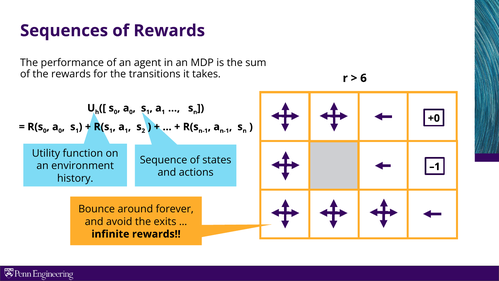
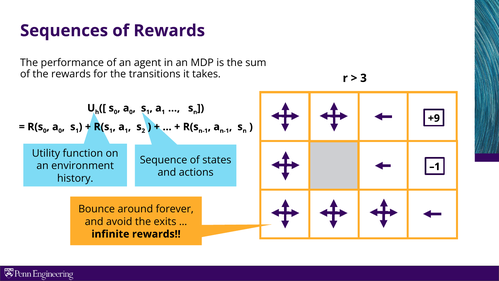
6: 6 -> 3
+0: +0 -> +9
